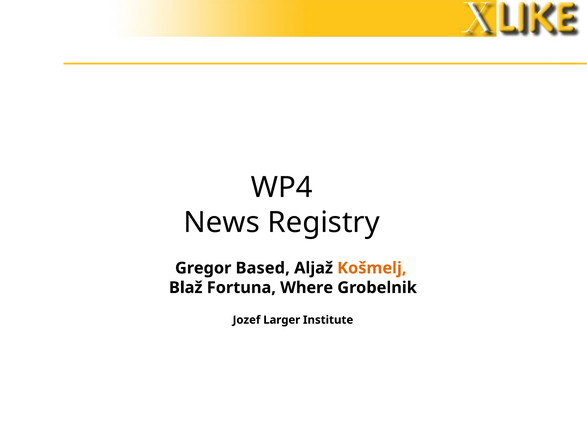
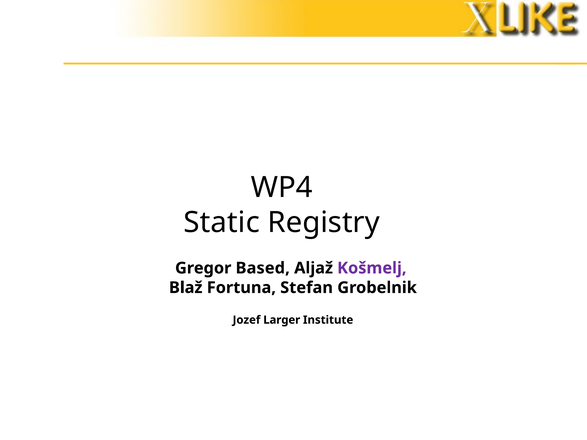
News: News -> Static
Košmelj colour: orange -> purple
Where: Where -> Stefan
